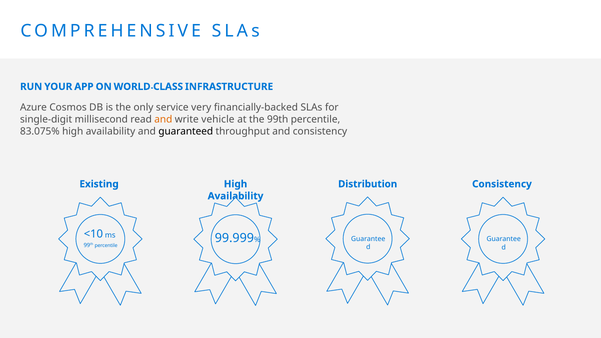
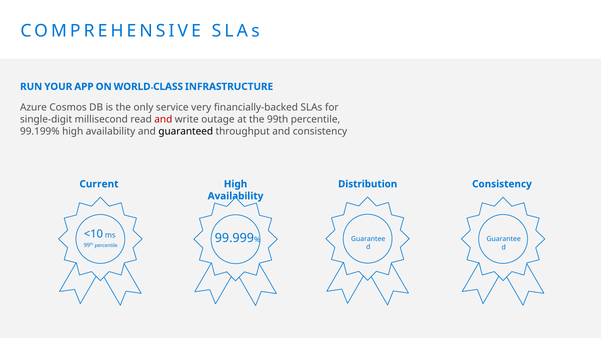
and at (163, 119) colour: orange -> red
vehicle: vehicle -> outage
83.075%: 83.075% -> 99.199%
Existing: Existing -> Current
